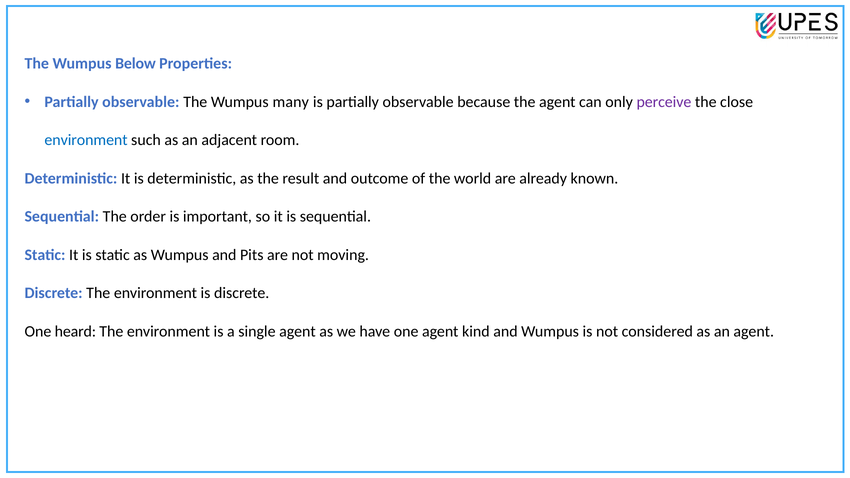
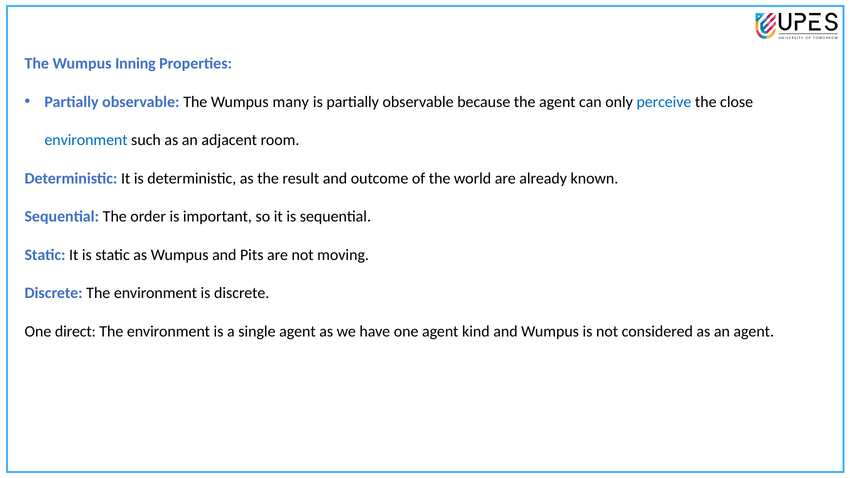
Below: Below -> Inning
perceive colour: purple -> blue
heard: heard -> direct
